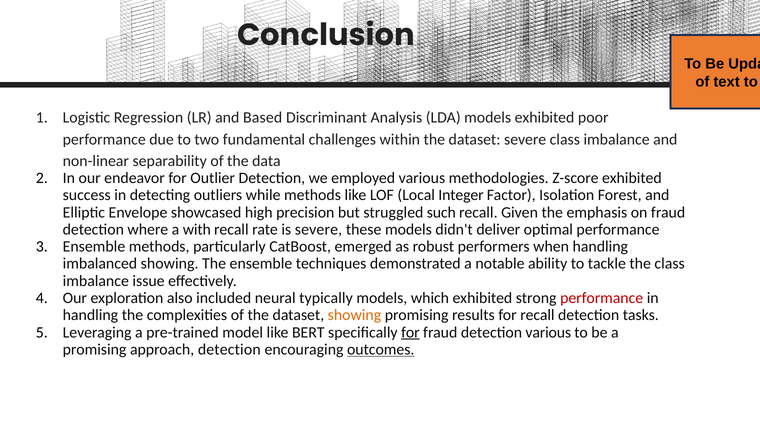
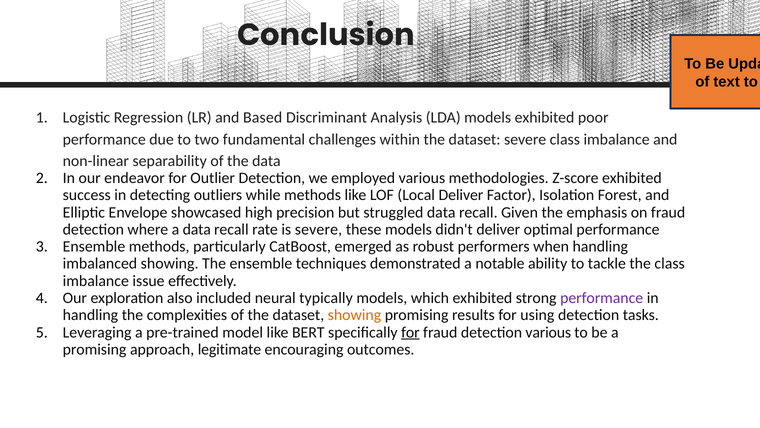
Local Integer: Integer -> Deliver
struggled such: such -> data
a with: with -> data
performance at (602, 298) colour: red -> purple
for recall: recall -> using
approach detection: detection -> legitimate
outcomes underline: present -> none
